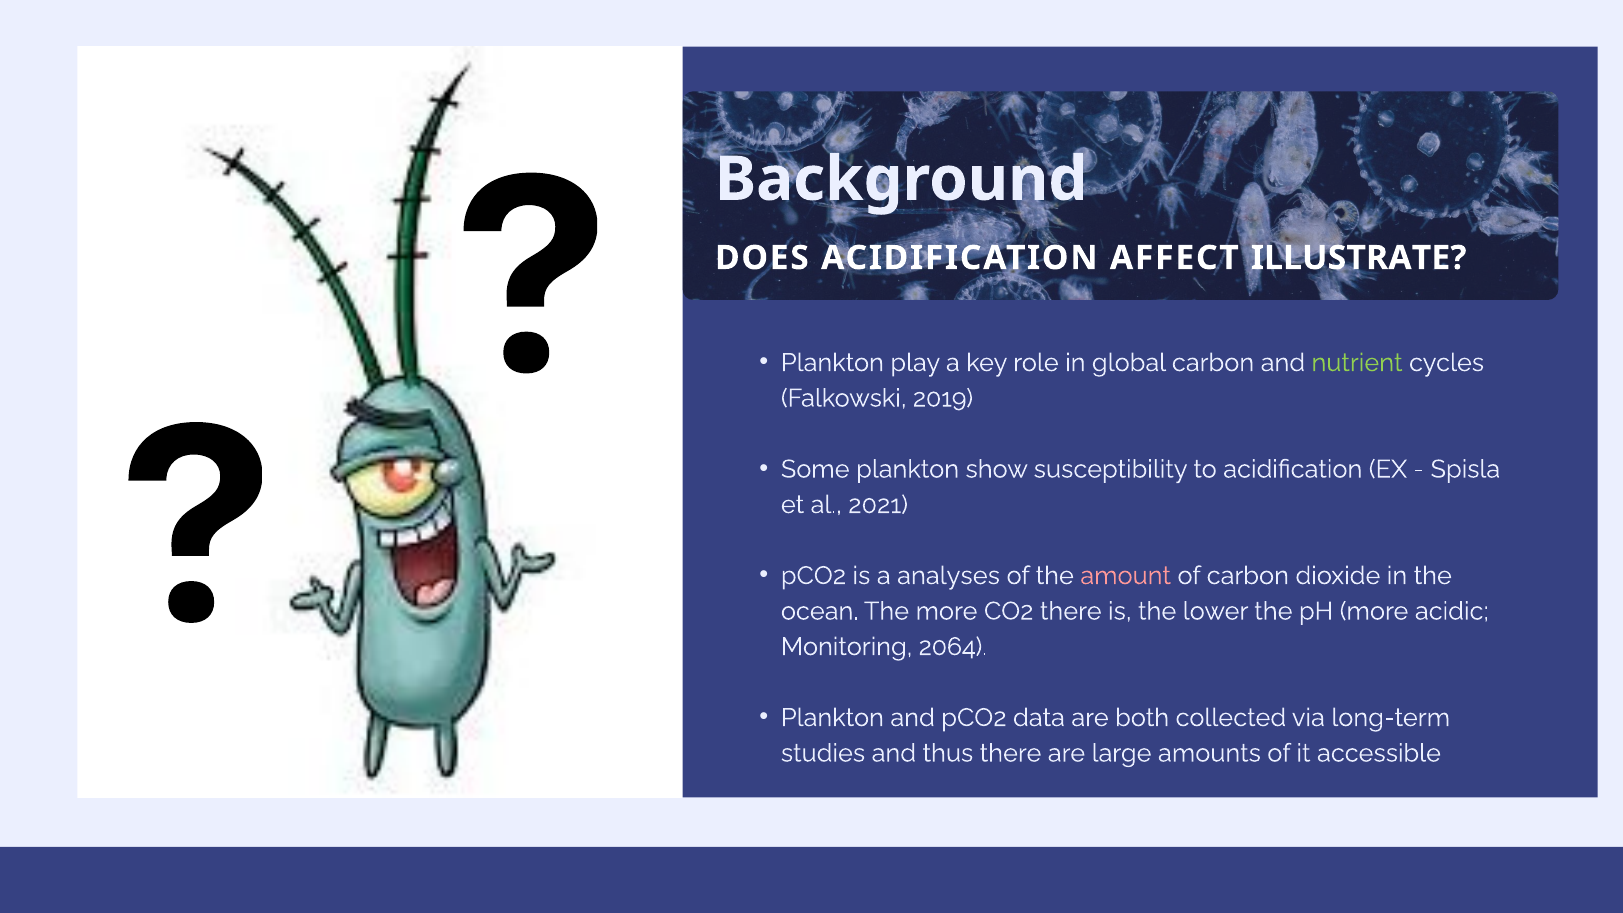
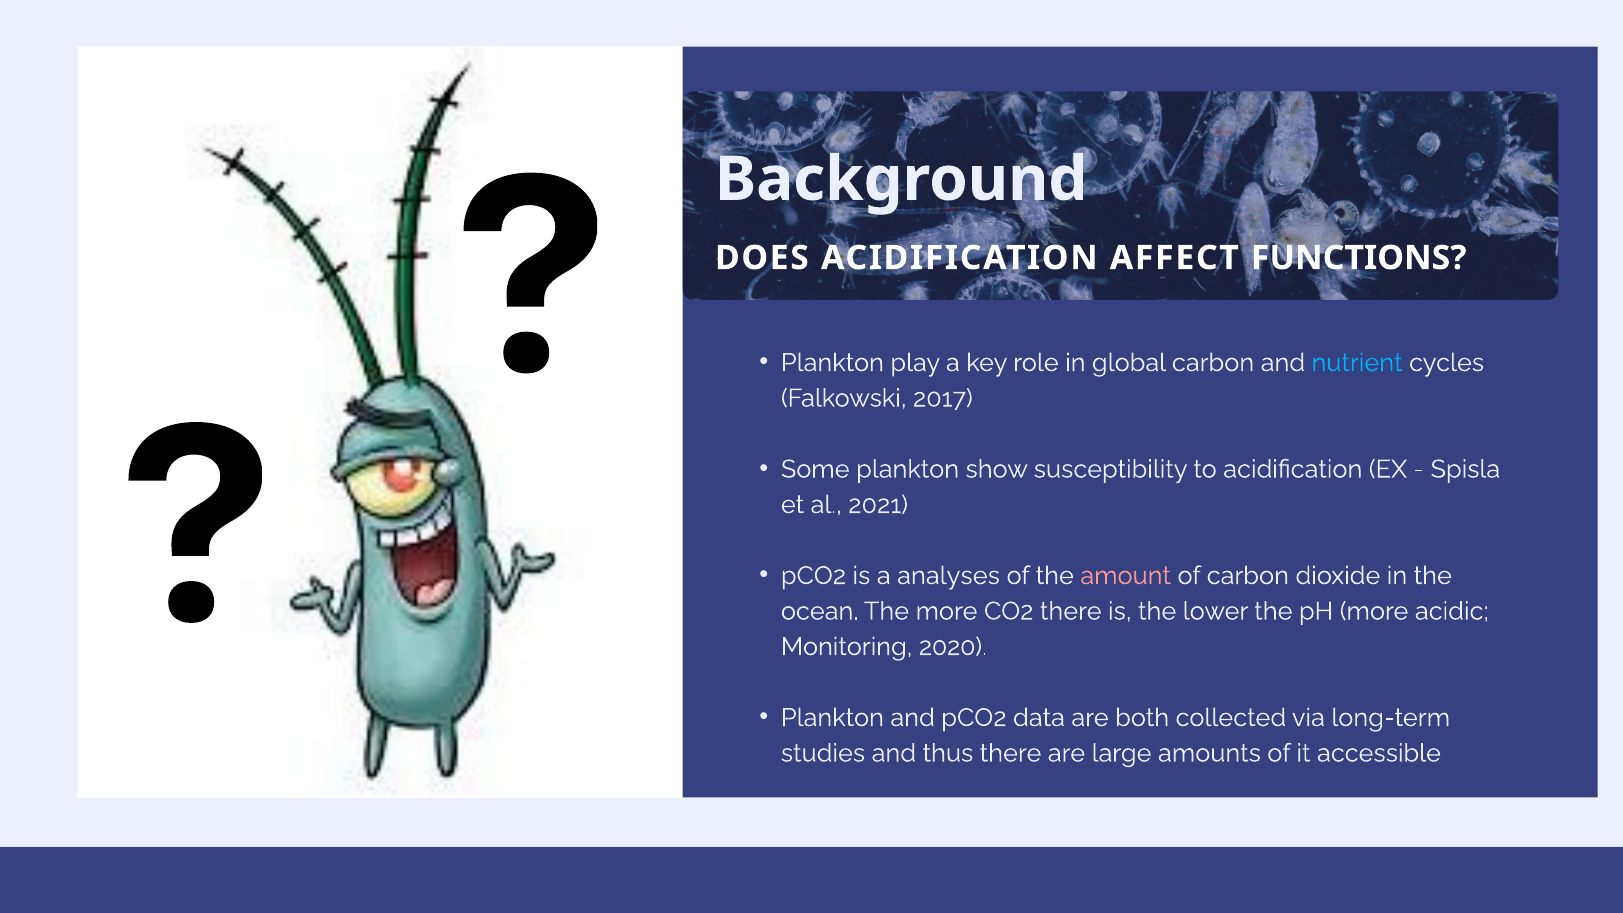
ILLUSTRATE: ILLUSTRATE -> FUNCTIONS
nutrient colour: light green -> light blue
2019: 2019 -> 2017
2064: 2064 -> 2020
